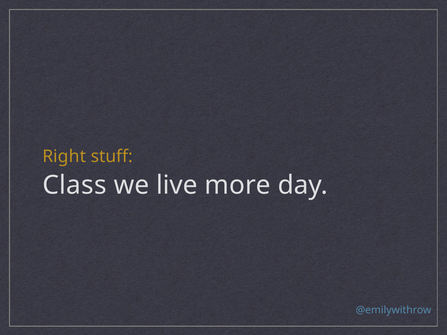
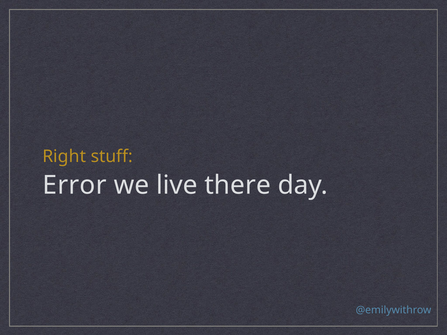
Class: Class -> Error
more: more -> there
